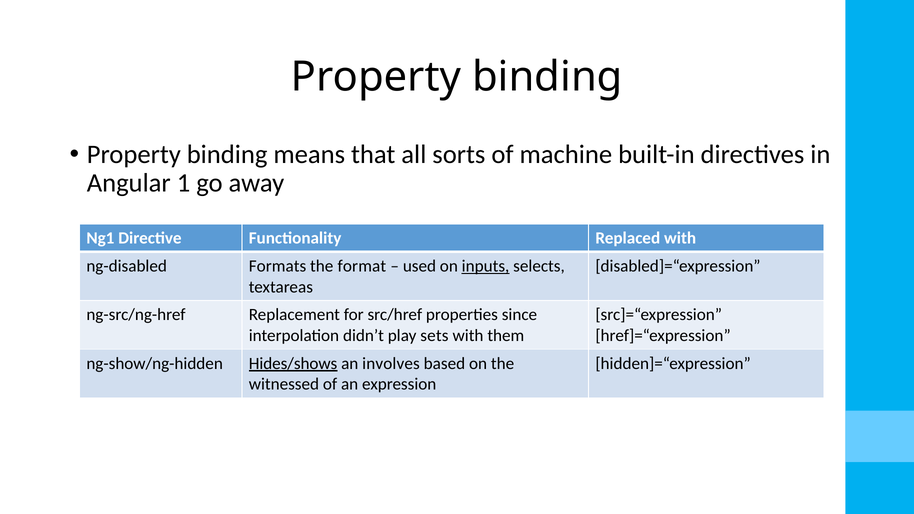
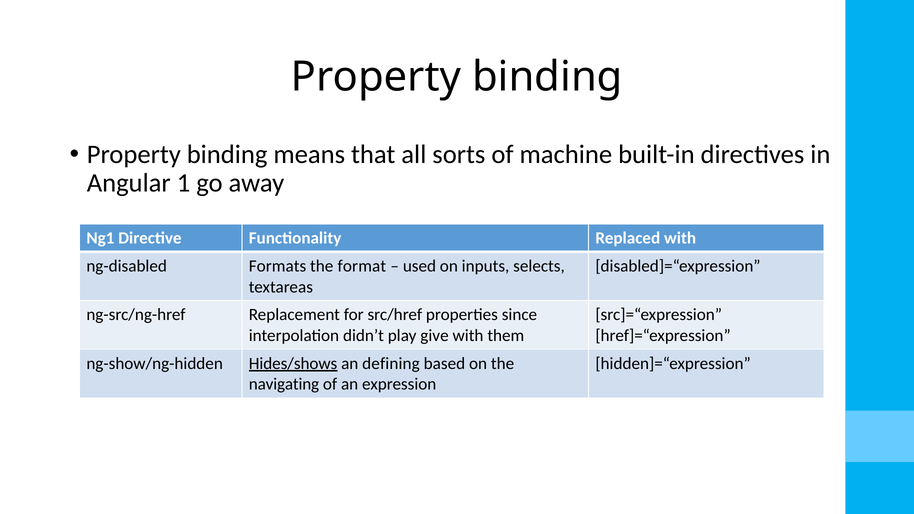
inputs underline: present -> none
sets: sets -> give
involves: involves -> defining
witnessed: witnessed -> navigating
